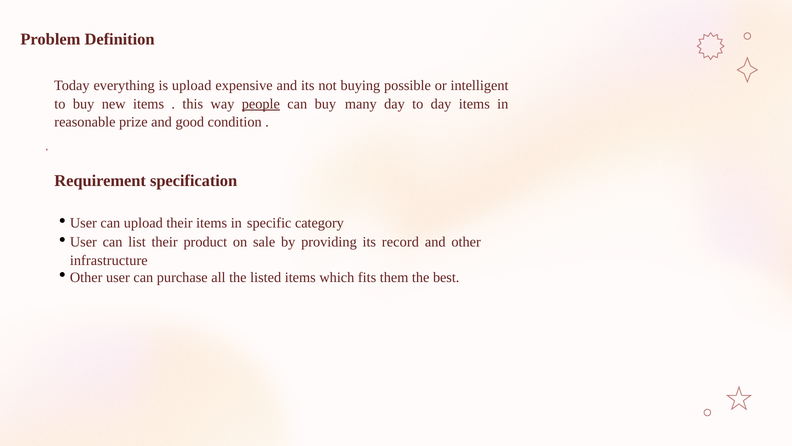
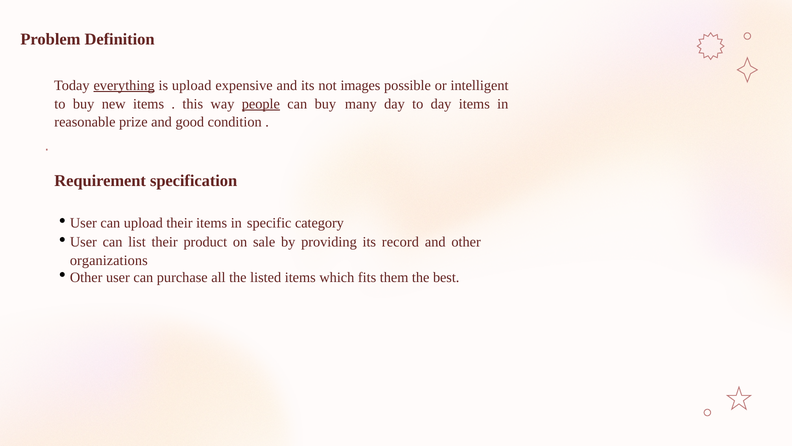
everything underline: none -> present
buying: buying -> images
infrastructure: infrastructure -> organizations
